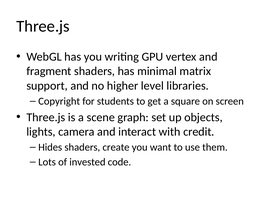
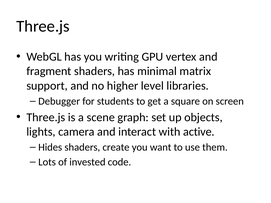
Copyright: Copyright -> Debugger
credit: credit -> active
